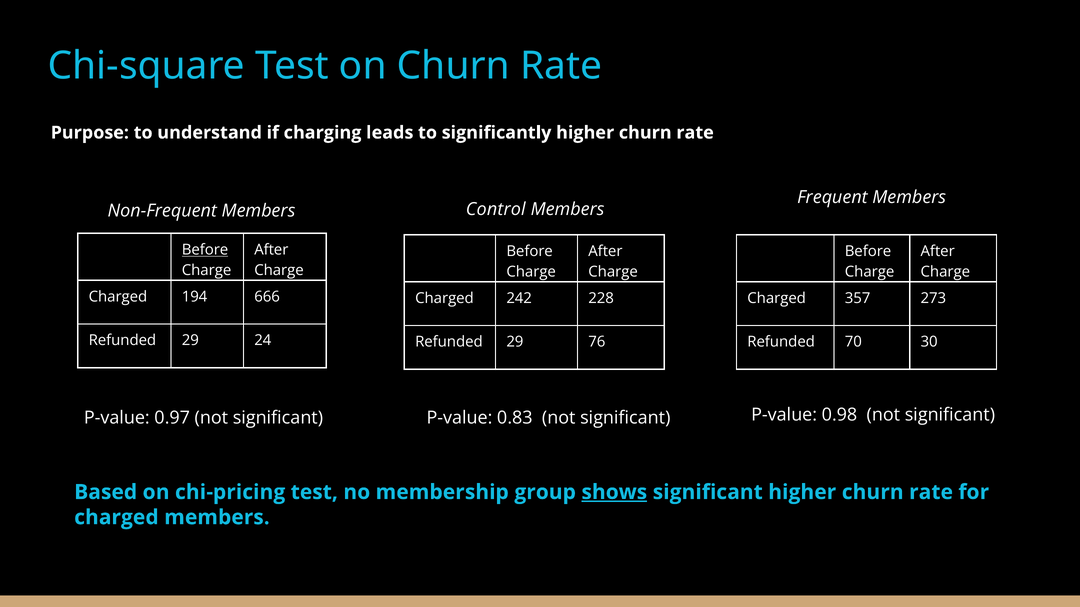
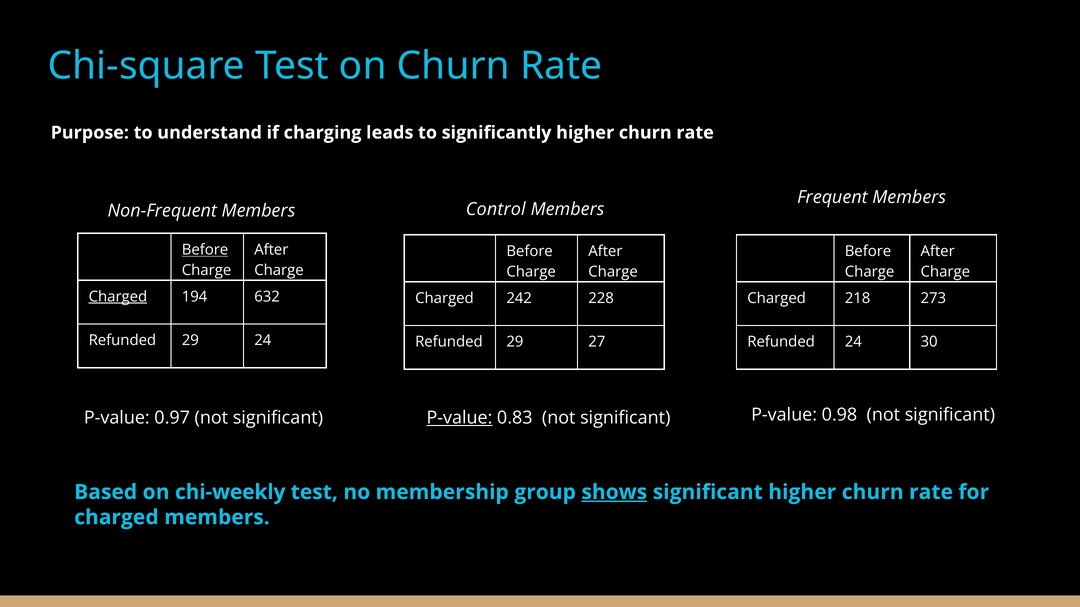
Charged at (118, 297) underline: none -> present
666: 666 -> 632
357: 357 -> 218
76: 76 -> 27
Refunded 70: 70 -> 24
P-value at (459, 418) underline: none -> present
chi-pricing: chi-pricing -> chi-weekly
